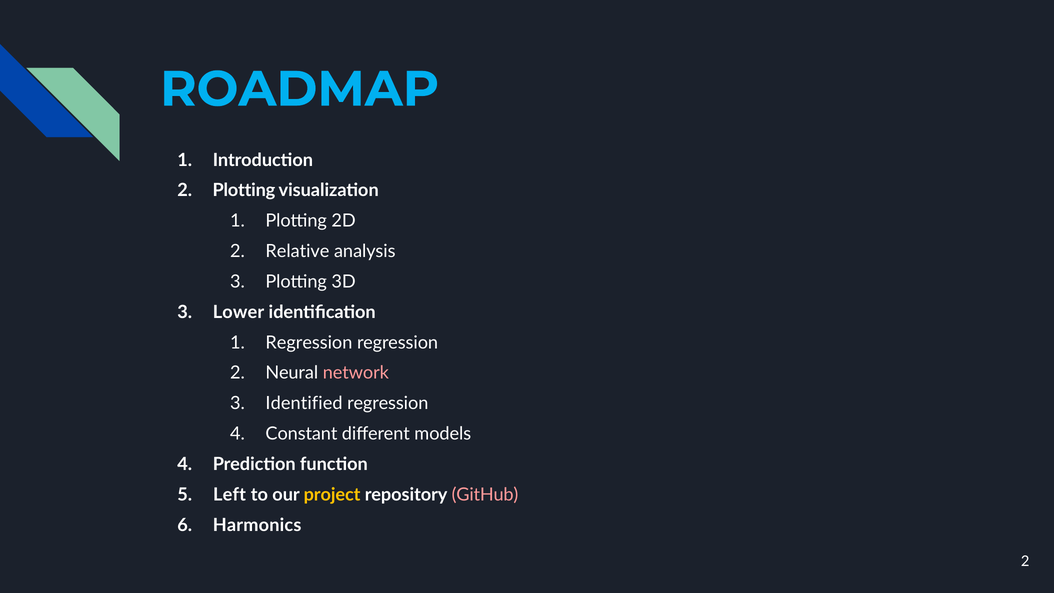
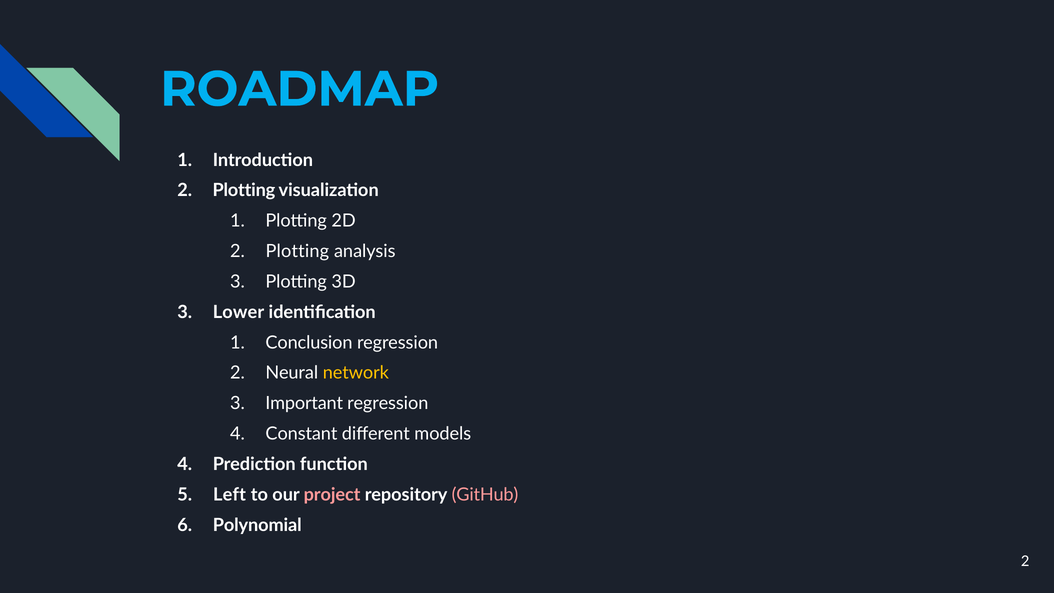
Relative at (297, 251): Relative -> Plotting
Regression at (309, 343): Regression -> Conclusion
network colour: pink -> yellow
Identified: Identified -> Important
project colour: yellow -> pink
Harmonics: Harmonics -> Polynomial
